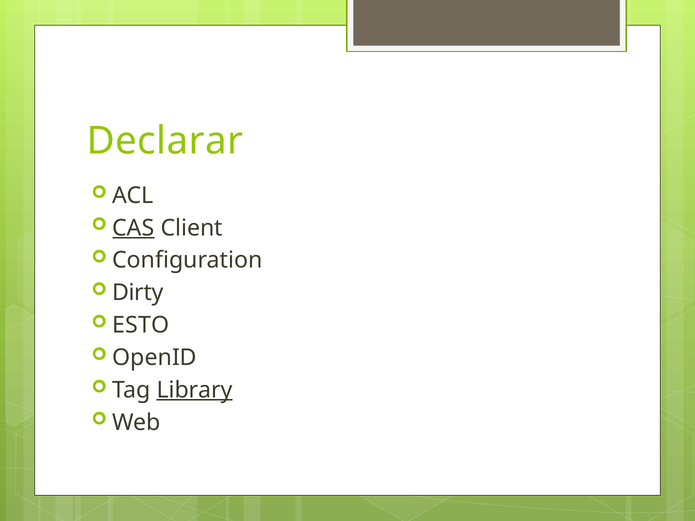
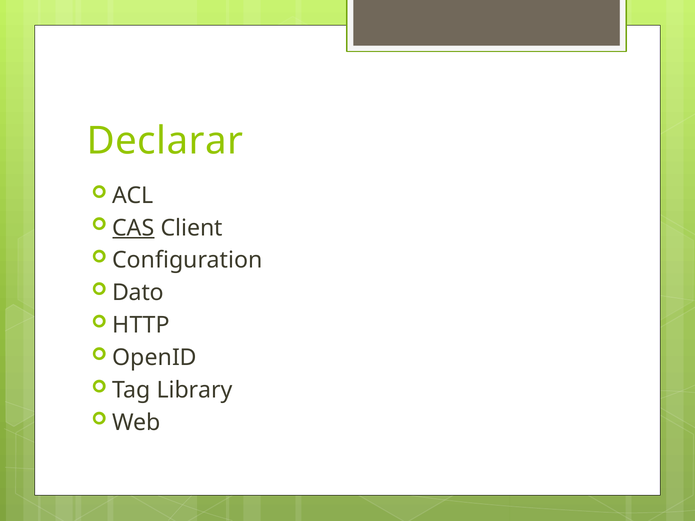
Dirty: Dirty -> Dato
ESTO: ESTO -> HTTP
Library underline: present -> none
